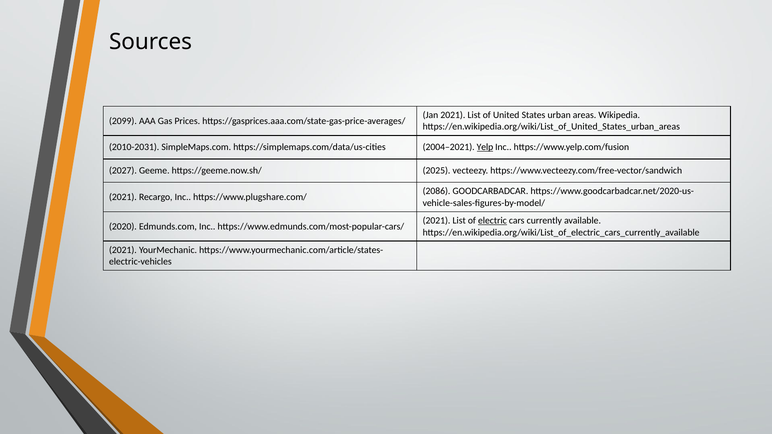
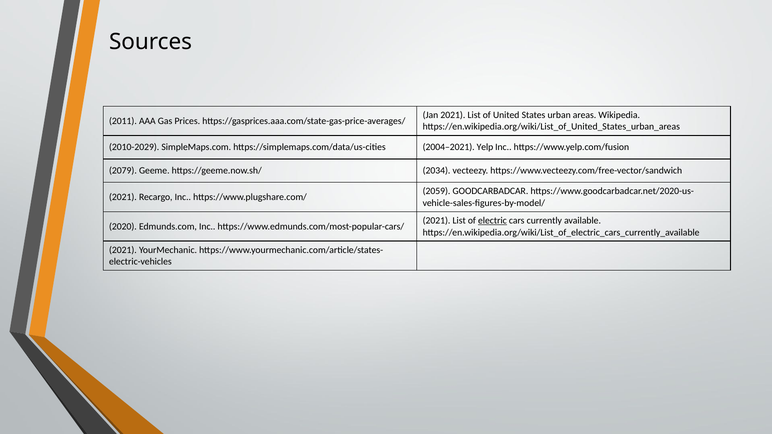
2099: 2099 -> 2011
2010-2031: 2010-2031 -> 2010-2029
Yelp underline: present -> none
2027: 2027 -> 2079
2025: 2025 -> 2034
2086: 2086 -> 2059
